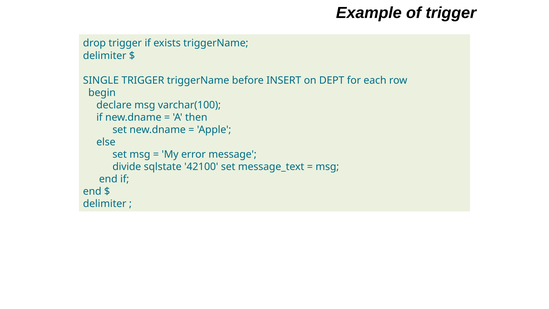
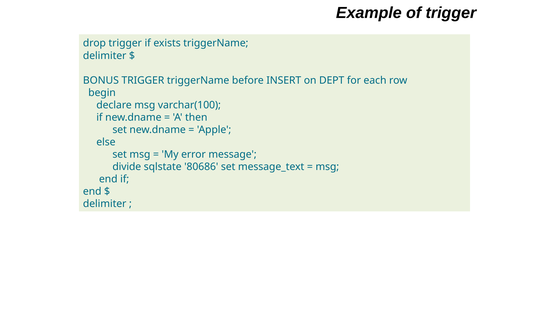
SINGLE: SINGLE -> BONUS
42100: 42100 -> 80686
